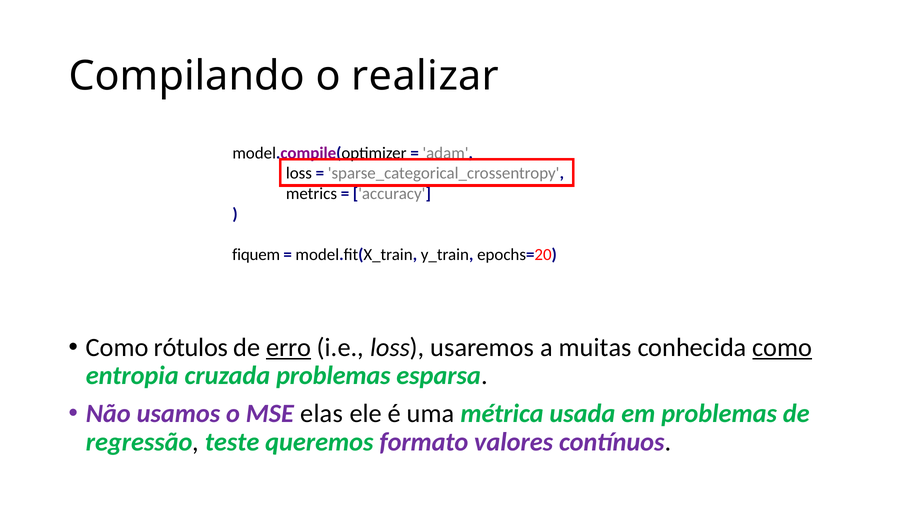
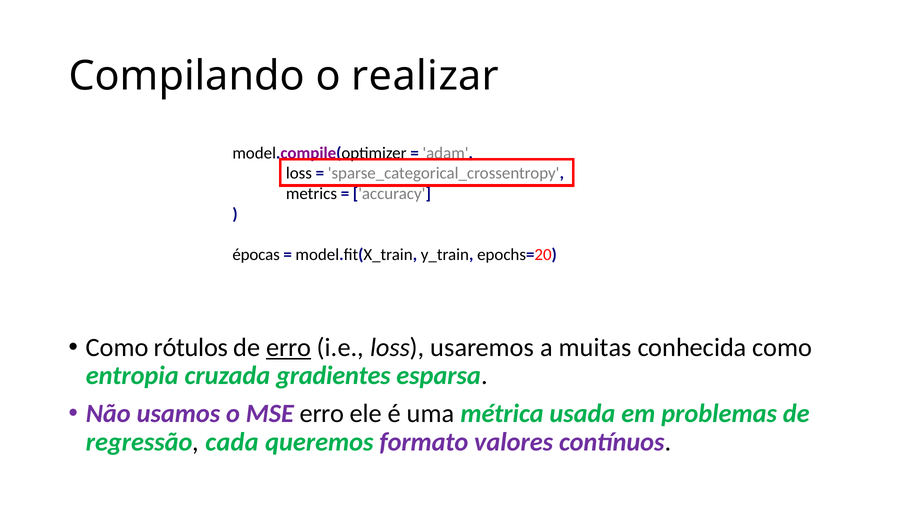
fiquem: fiquem -> épocas
como at (782, 347) underline: present -> none
cruzada problemas: problemas -> gradientes
MSE elas: elas -> erro
teste: teste -> cada
